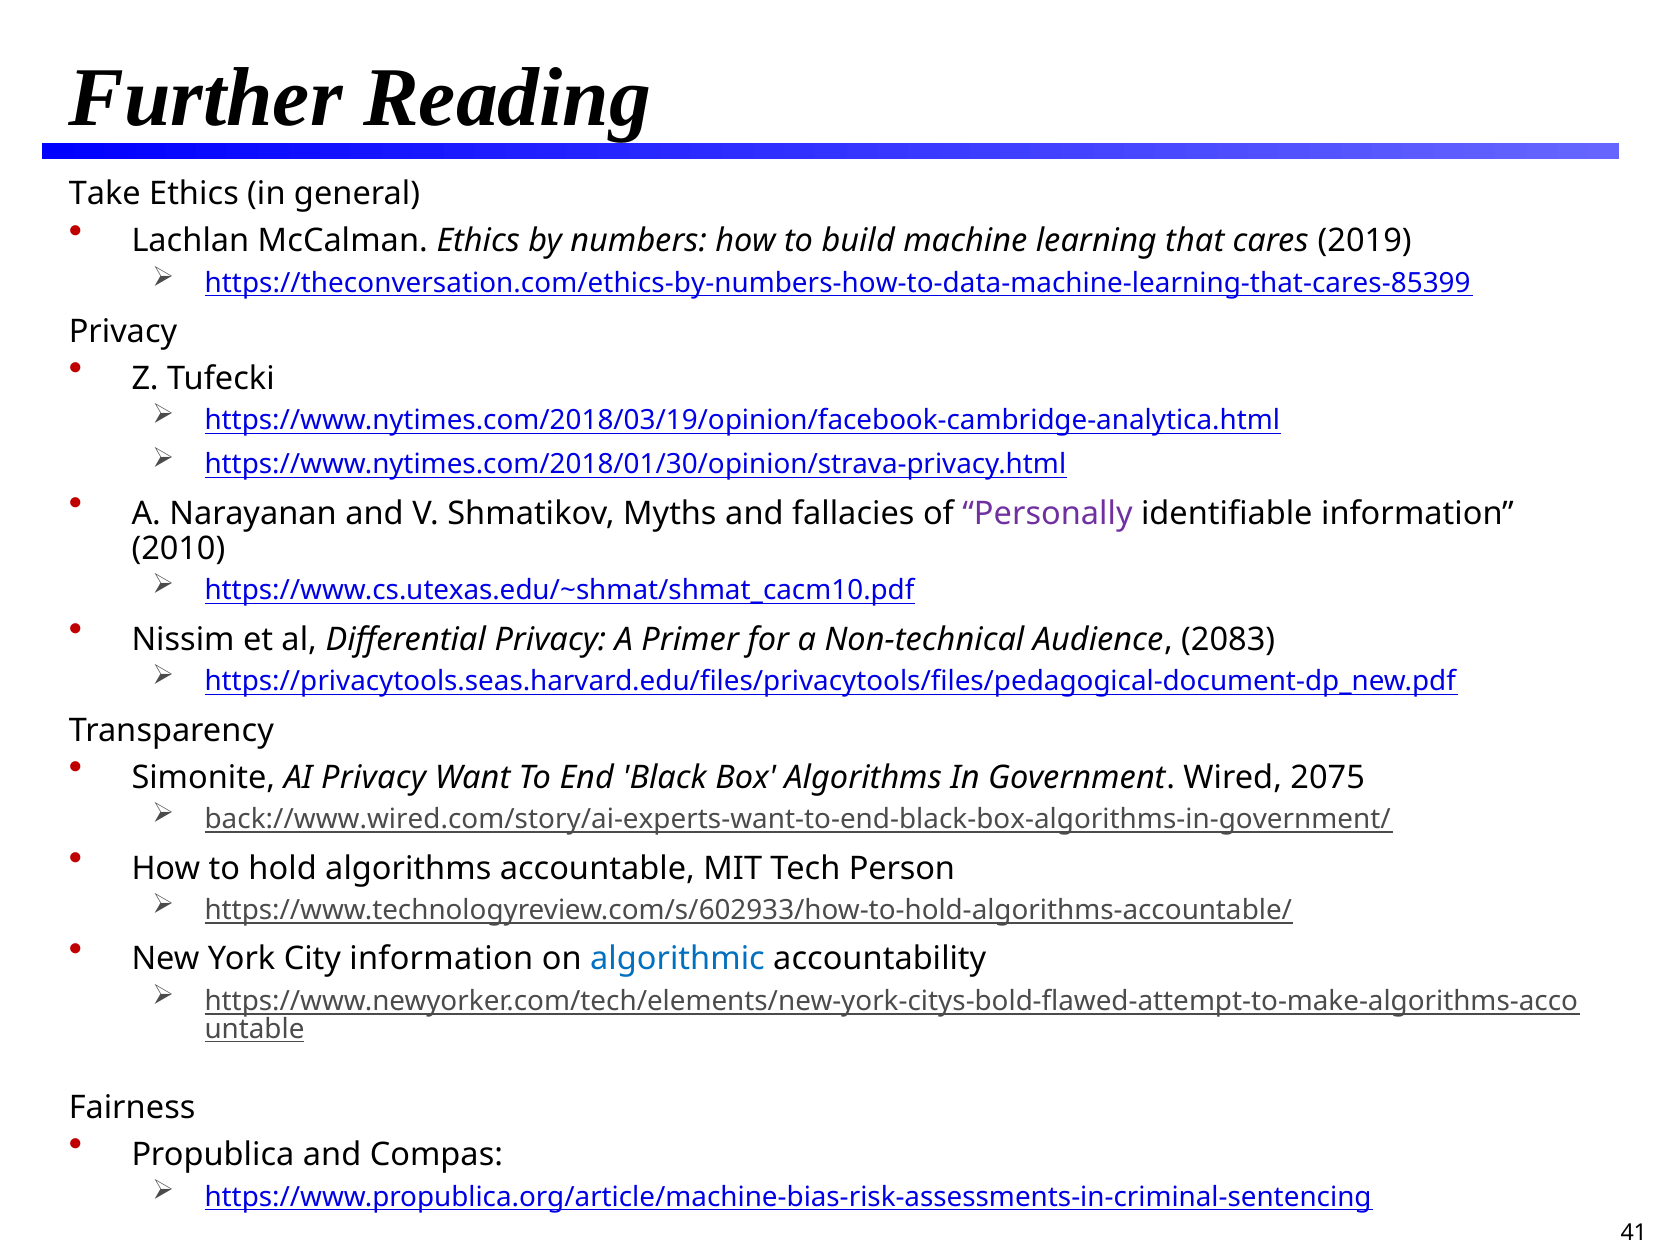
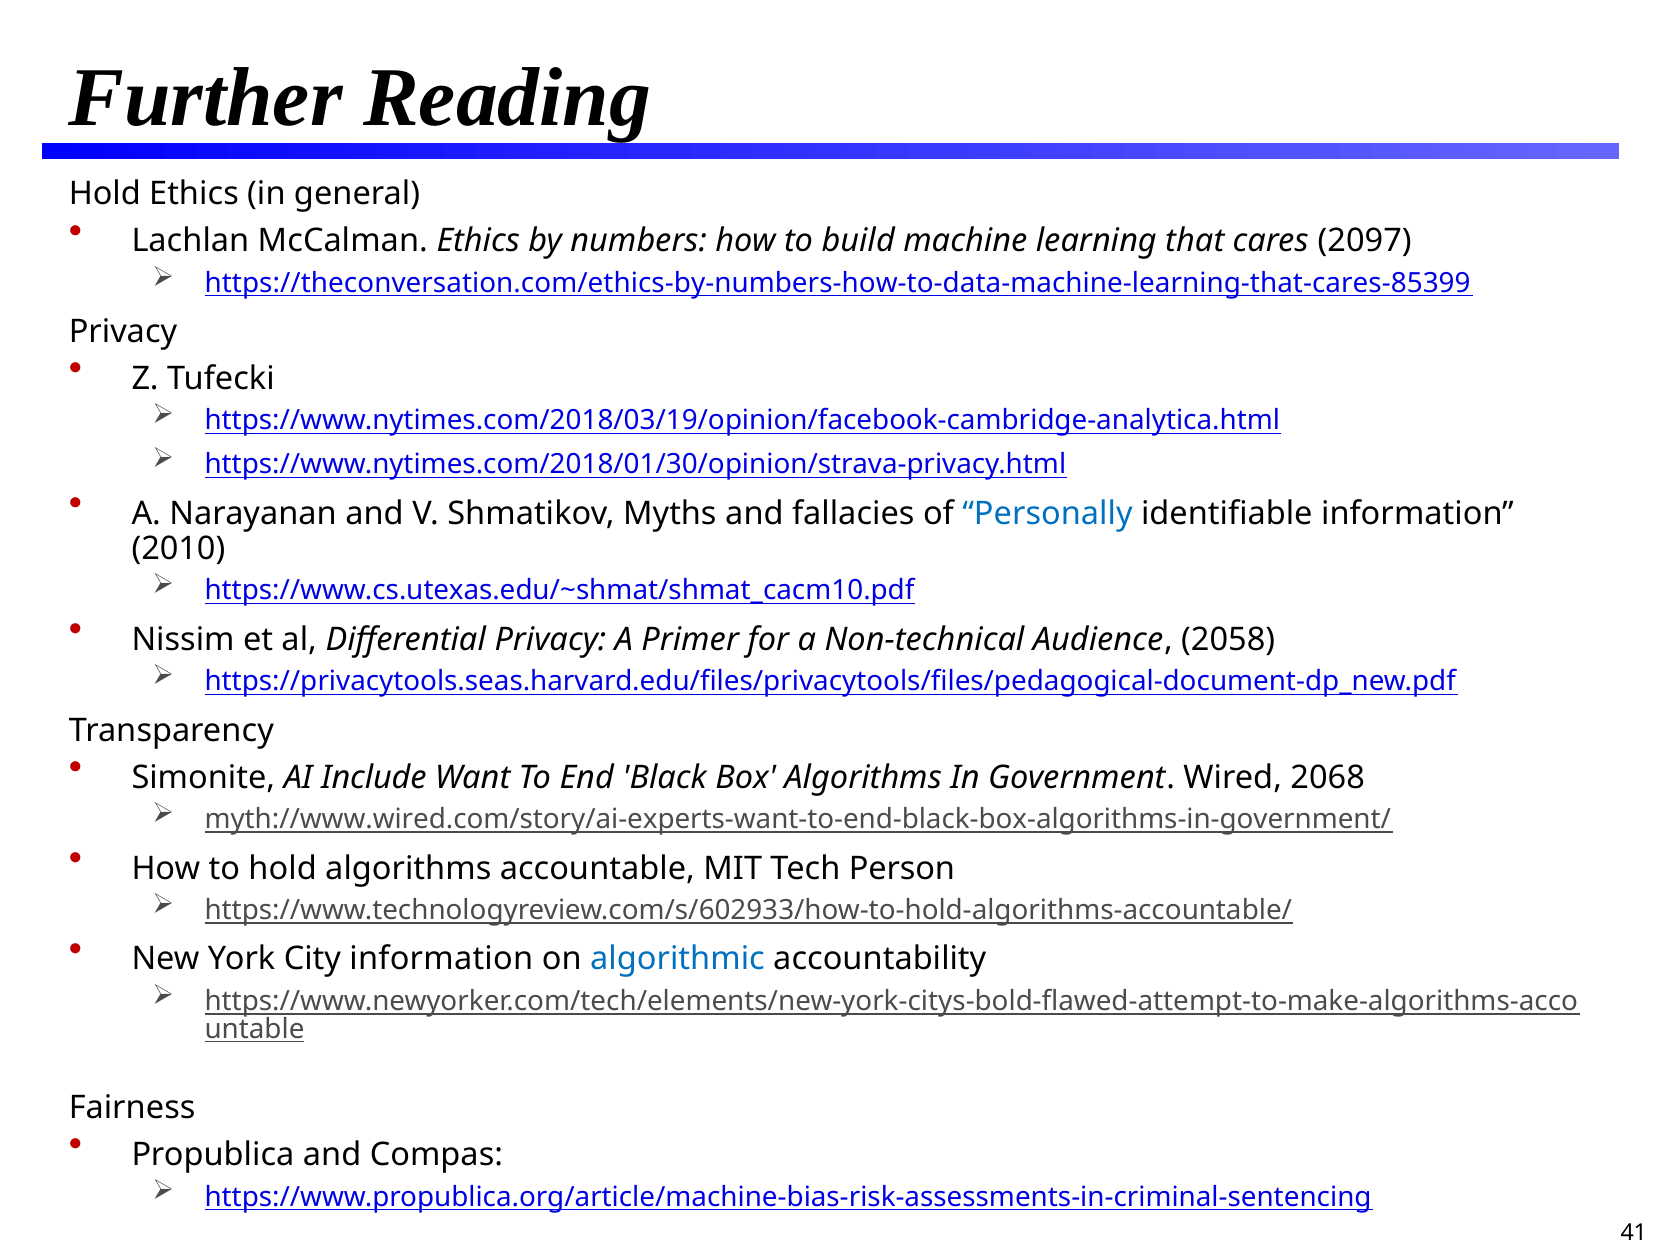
Take at (105, 194): Take -> Hold
2019: 2019 -> 2097
Personally colour: purple -> blue
2083: 2083 -> 2058
AI Privacy: Privacy -> Include
2075: 2075 -> 2068
back://www.wired.com/story/ai-experts-want-to-end-black-box-algorithms-in-government/: back://www.wired.com/story/ai-experts-want-to-end-black-box-algorithms-in-government/ -> myth://www.wired.com/story/ai-experts-want-to-end-black-box-algorithms-in-government/
